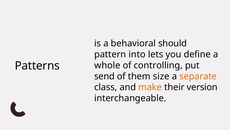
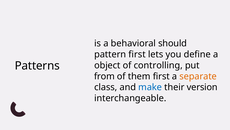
pattern into: into -> first
whole: whole -> object
send: send -> from
them size: size -> first
make colour: orange -> blue
